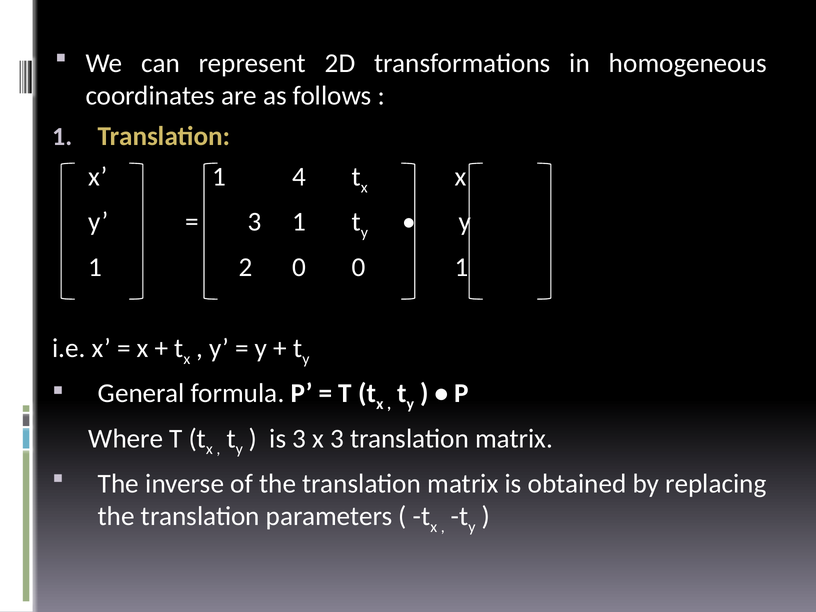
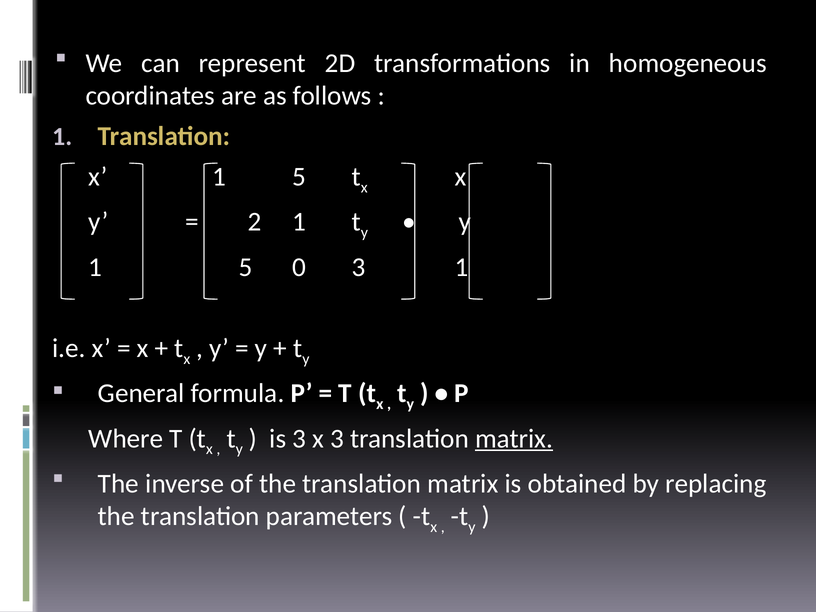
x 1 4: 4 -> 5
3 at (255, 222): 3 -> 2
2 at (245, 267): 2 -> 5
0 0: 0 -> 3
matrix at (514, 439) underline: none -> present
